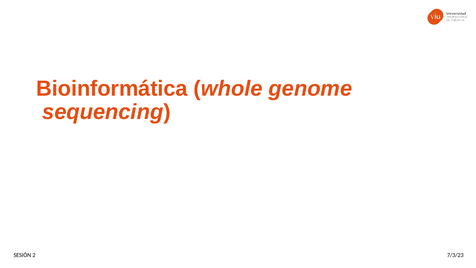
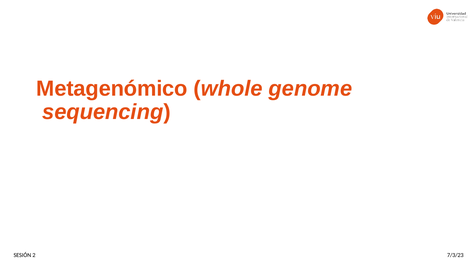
Bioinformática: Bioinformática -> Metagenómico
